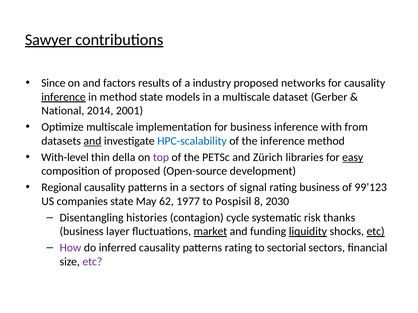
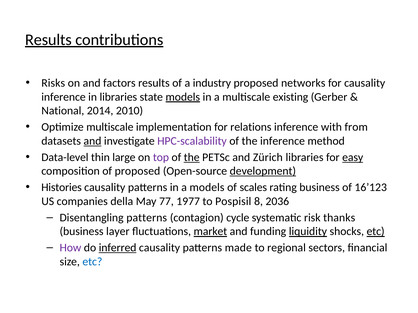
Sawyer at (48, 40): Sawyer -> Results
Since: Since -> Risks
inference at (64, 97) underline: present -> none
in method: method -> libraries
models at (183, 97) underline: none -> present
dataset: dataset -> existing
2001: 2001 -> 2010
for business: business -> relations
HPC-scalability colour: blue -> purple
With-level: With-level -> Data-level
della: della -> large
the at (192, 157) underline: none -> present
development underline: none -> present
Regional: Regional -> Histories
a sectors: sectors -> models
signal: signal -> scales
99’123: 99’123 -> 16’123
companies state: state -> della
62: 62 -> 77
2030: 2030 -> 2036
Disentangling histories: histories -> patterns
inferred underline: none -> present
patterns rating: rating -> made
sectorial: sectorial -> regional
etc at (92, 262) colour: purple -> blue
